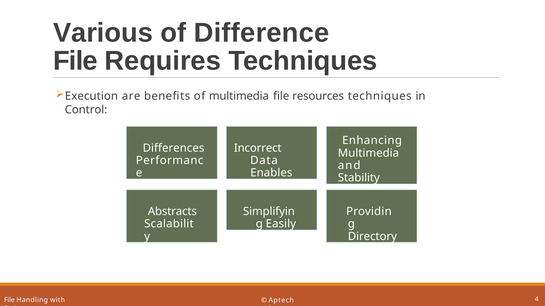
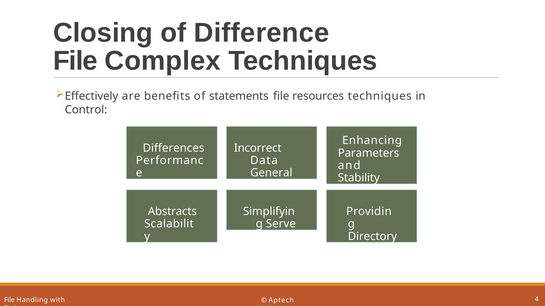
Various: Various -> Closing
Requires: Requires -> Complex
Execution: Execution -> Effectively
of multimedia: multimedia -> statements
Multimedia at (368, 153): Multimedia -> Parameters
Enables: Enables -> General
Easily: Easily -> Serve
